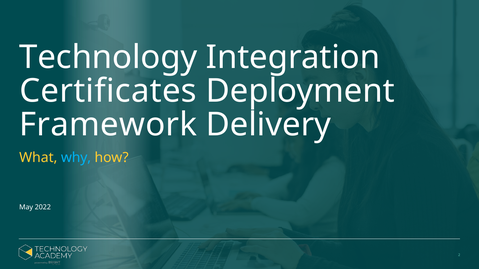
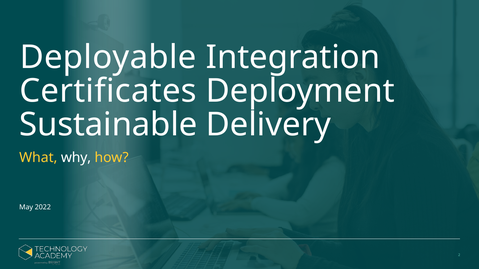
Technology: Technology -> Deployable
Framework: Framework -> Sustainable
why colour: light blue -> white
